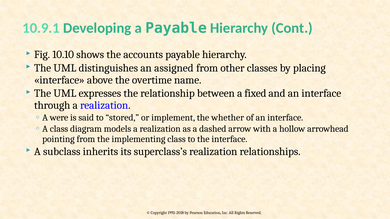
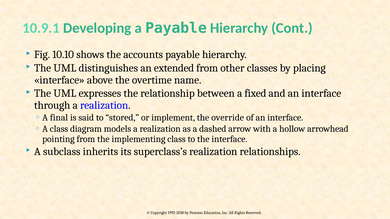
assigned: assigned -> extended
were: were -> final
whether: whether -> override
